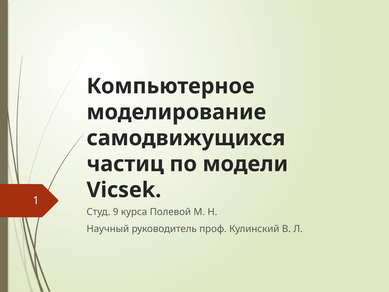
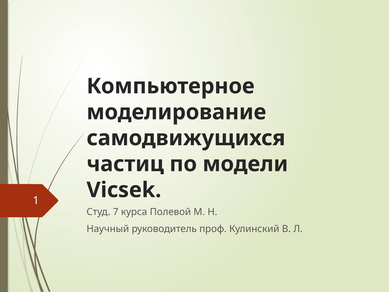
9: 9 -> 7
